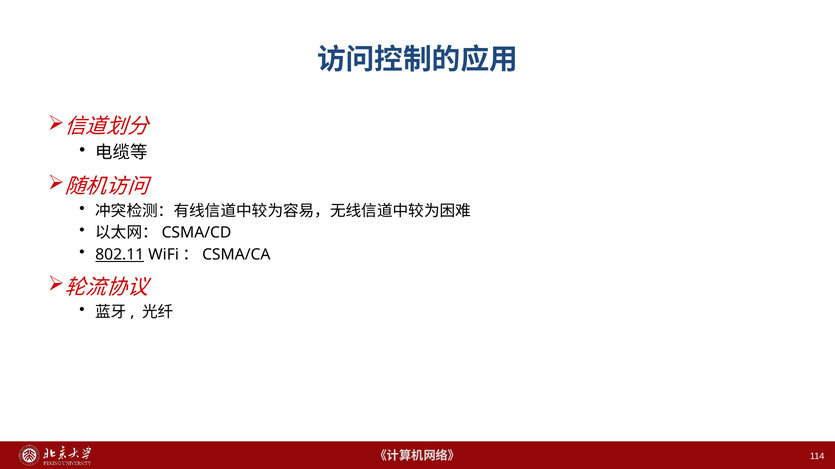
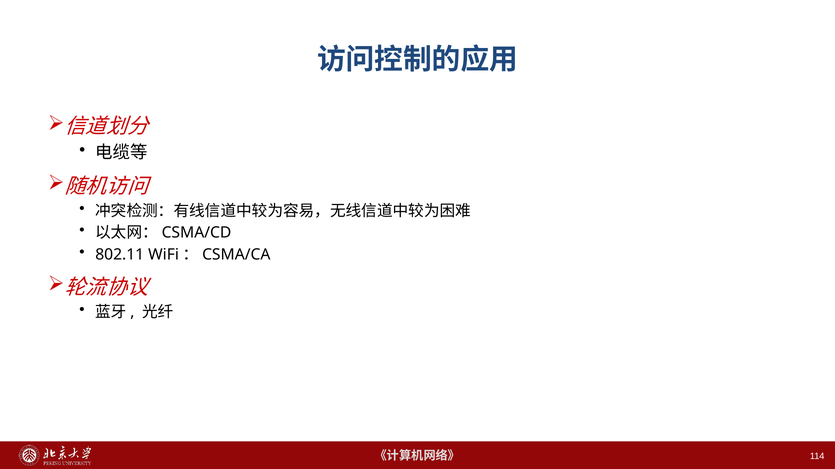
802.11 underline: present -> none
